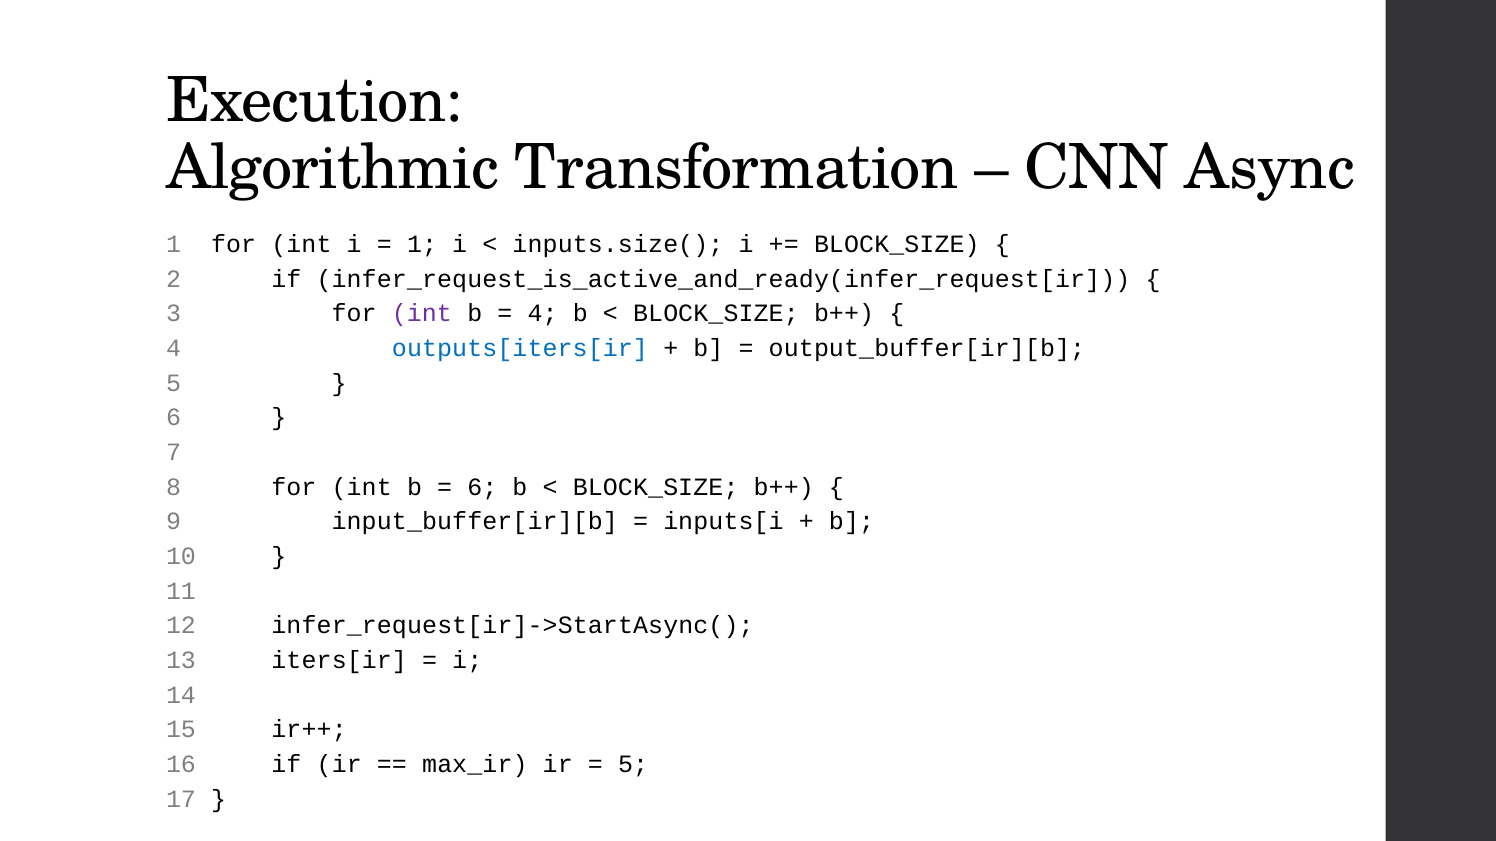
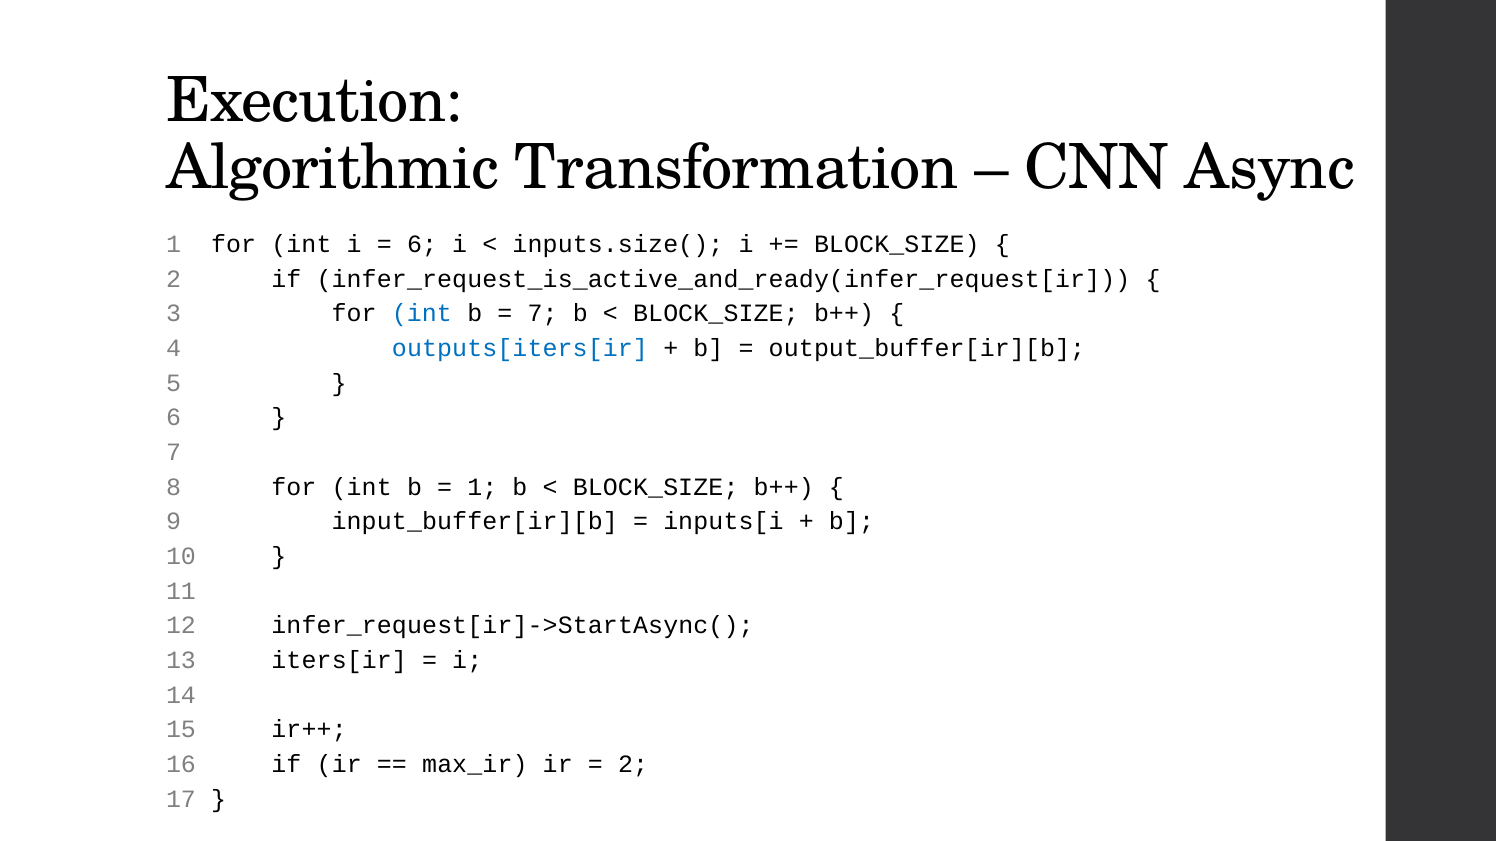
1 at (422, 245): 1 -> 6
int at (422, 314) colour: purple -> blue
4 at (543, 314): 4 -> 7
6 at (482, 487): 6 -> 1
5 at (633, 765): 5 -> 2
